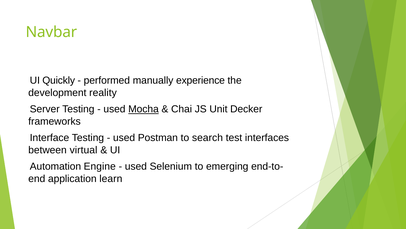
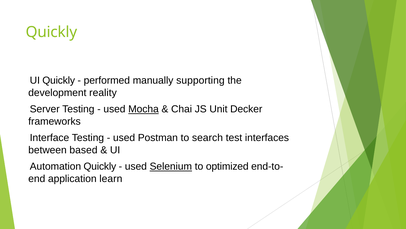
Navbar at (51, 32): Navbar -> Quickly
experience: experience -> supporting
virtual: virtual -> based
Engine at (100, 166): Engine -> Quickly
Selenium underline: none -> present
emerging: emerging -> optimized
